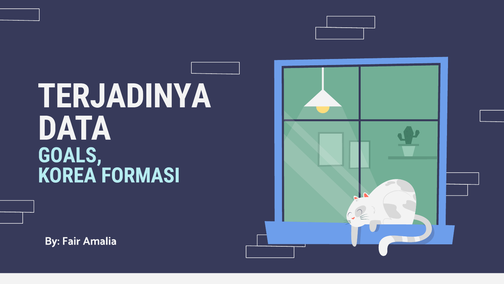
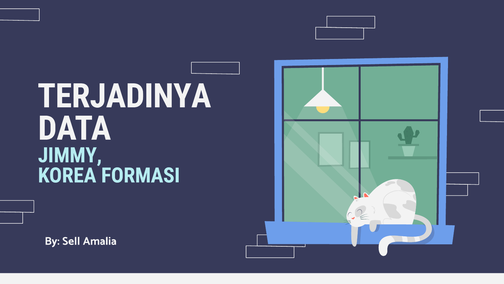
GOALS: GOALS -> JIMMY
Fair: Fair -> Sell
